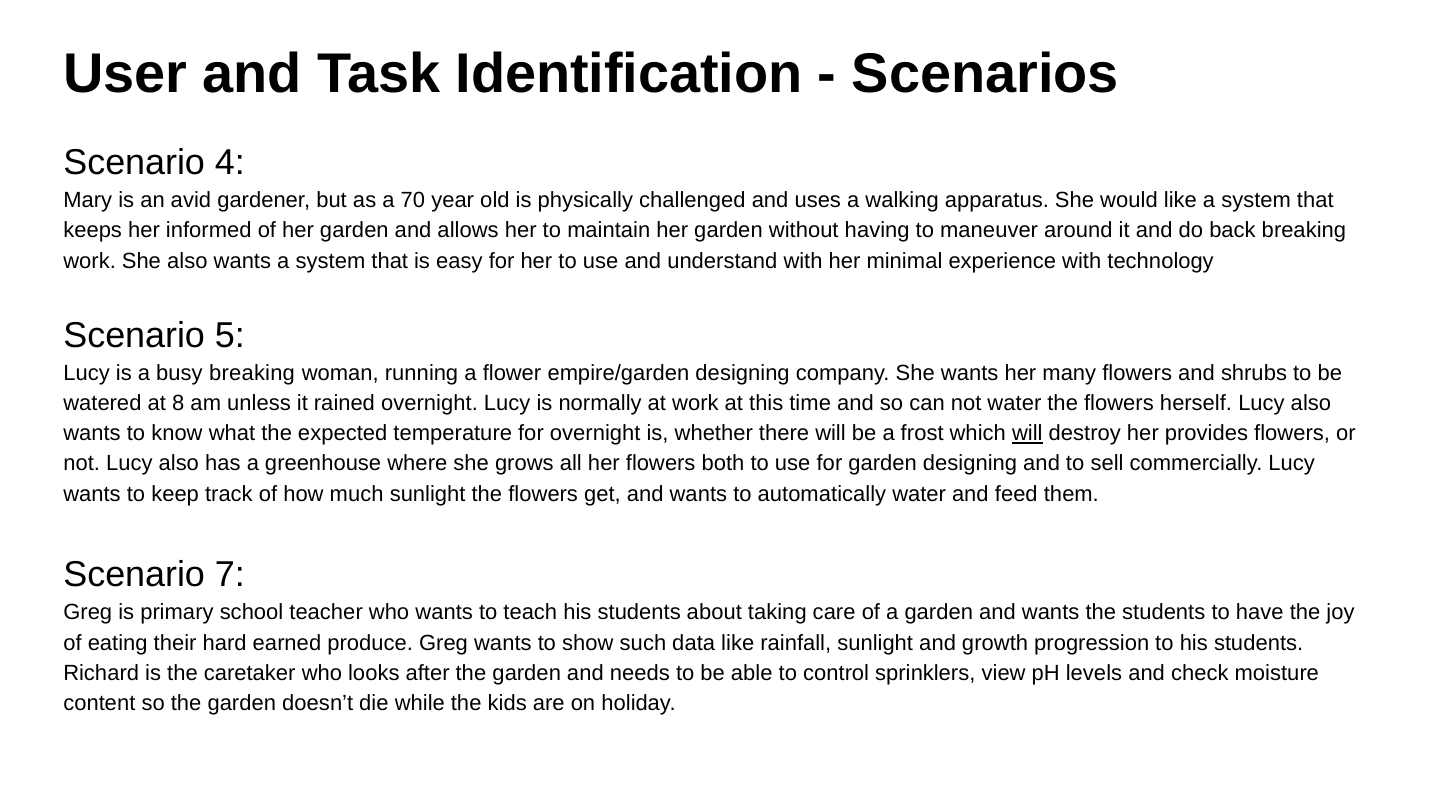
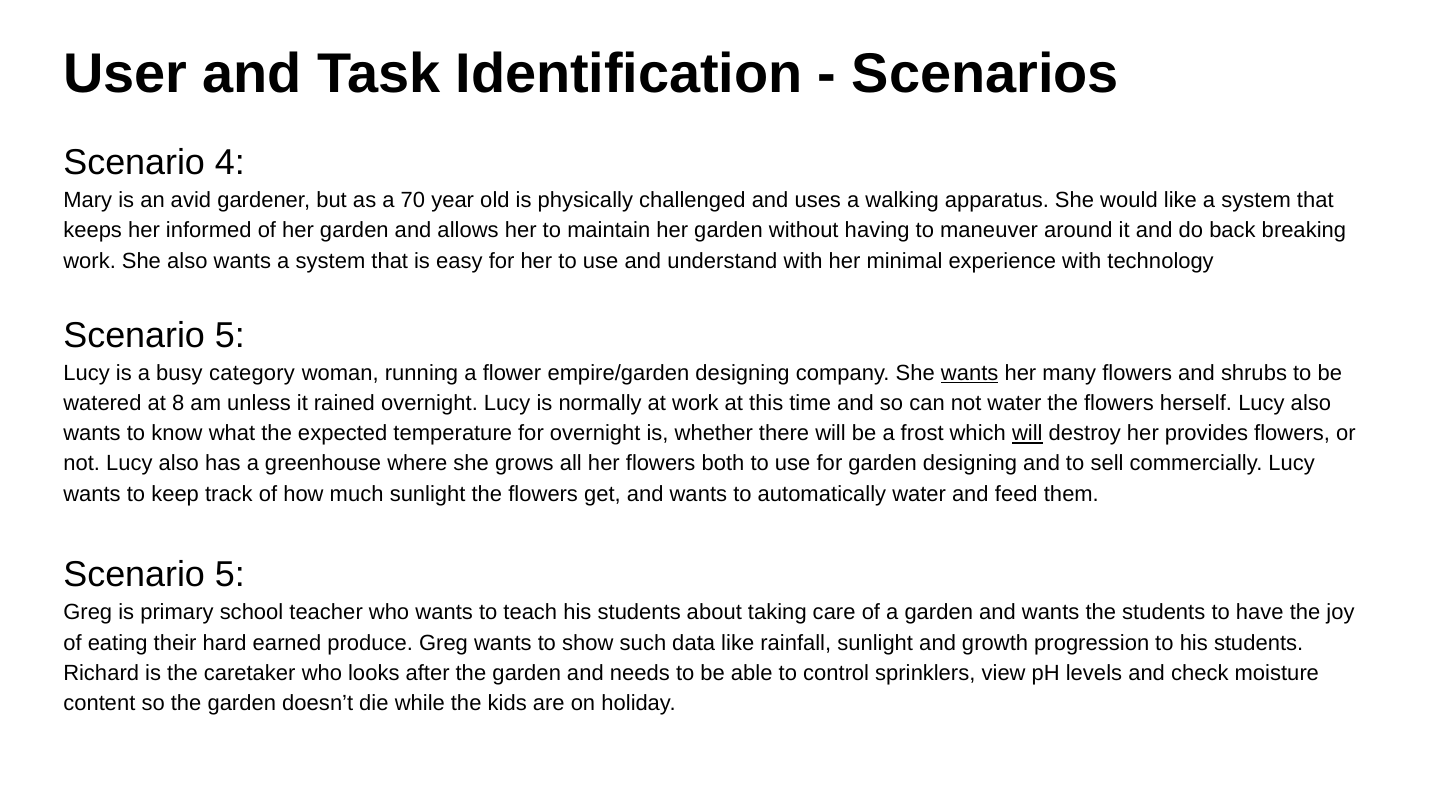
busy breaking: breaking -> category
wants at (970, 373) underline: none -> present
7 at (230, 574): 7 -> 5
